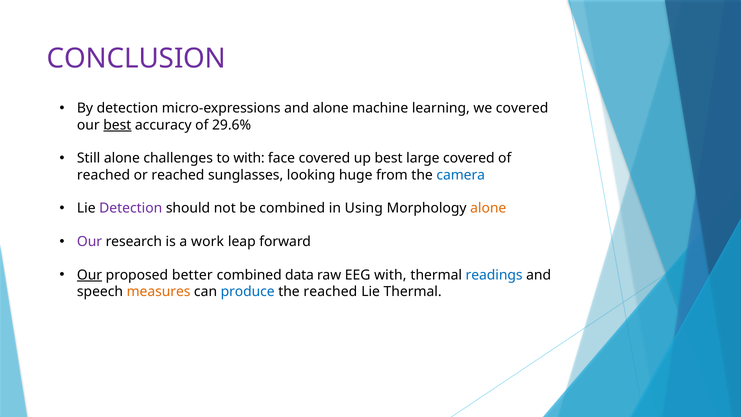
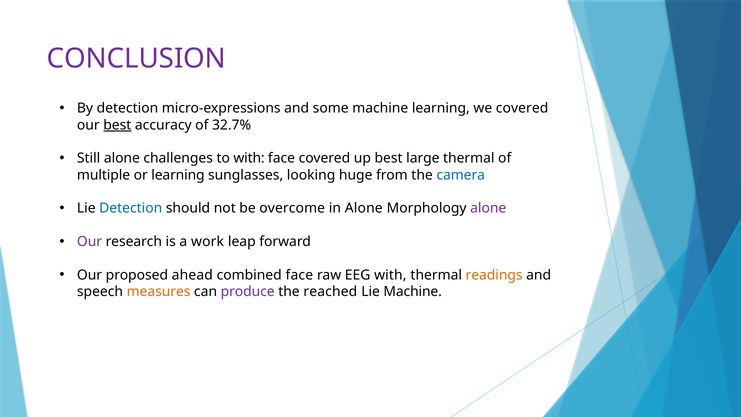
and alone: alone -> some
29.6%: 29.6% -> 32.7%
large covered: covered -> thermal
reached at (104, 175): reached -> multiple
or reached: reached -> learning
Detection at (131, 208) colour: purple -> blue
be combined: combined -> overcome
in Using: Using -> Alone
alone at (488, 208) colour: orange -> purple
Our at (90, 275) underline: present -> none
better: better -> ahead
combined data: data -> face
readings colour: blue -> orange
produce colour: blue -> purple
Lie Thermal: Thermal -> Machine
